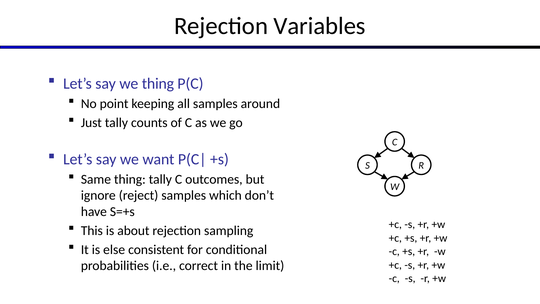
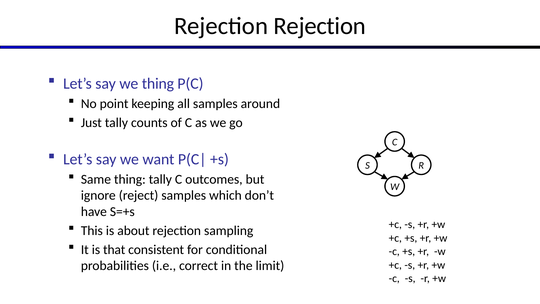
Rejection Variables: Variables -> Rejection
else: else -> that
